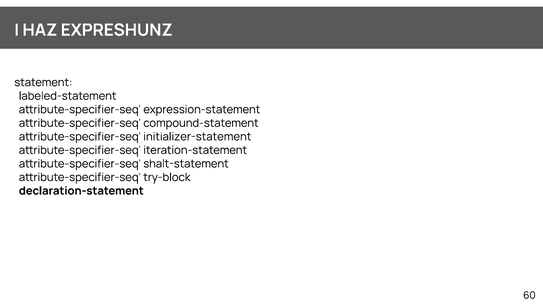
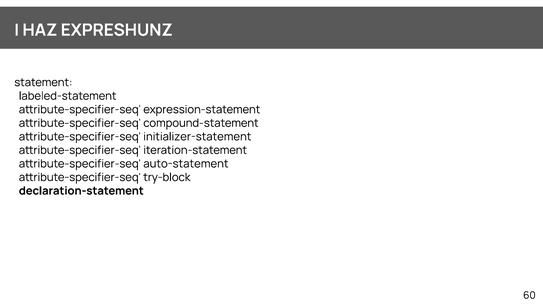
shalt-statement: shalt-statement -> auto-statement
